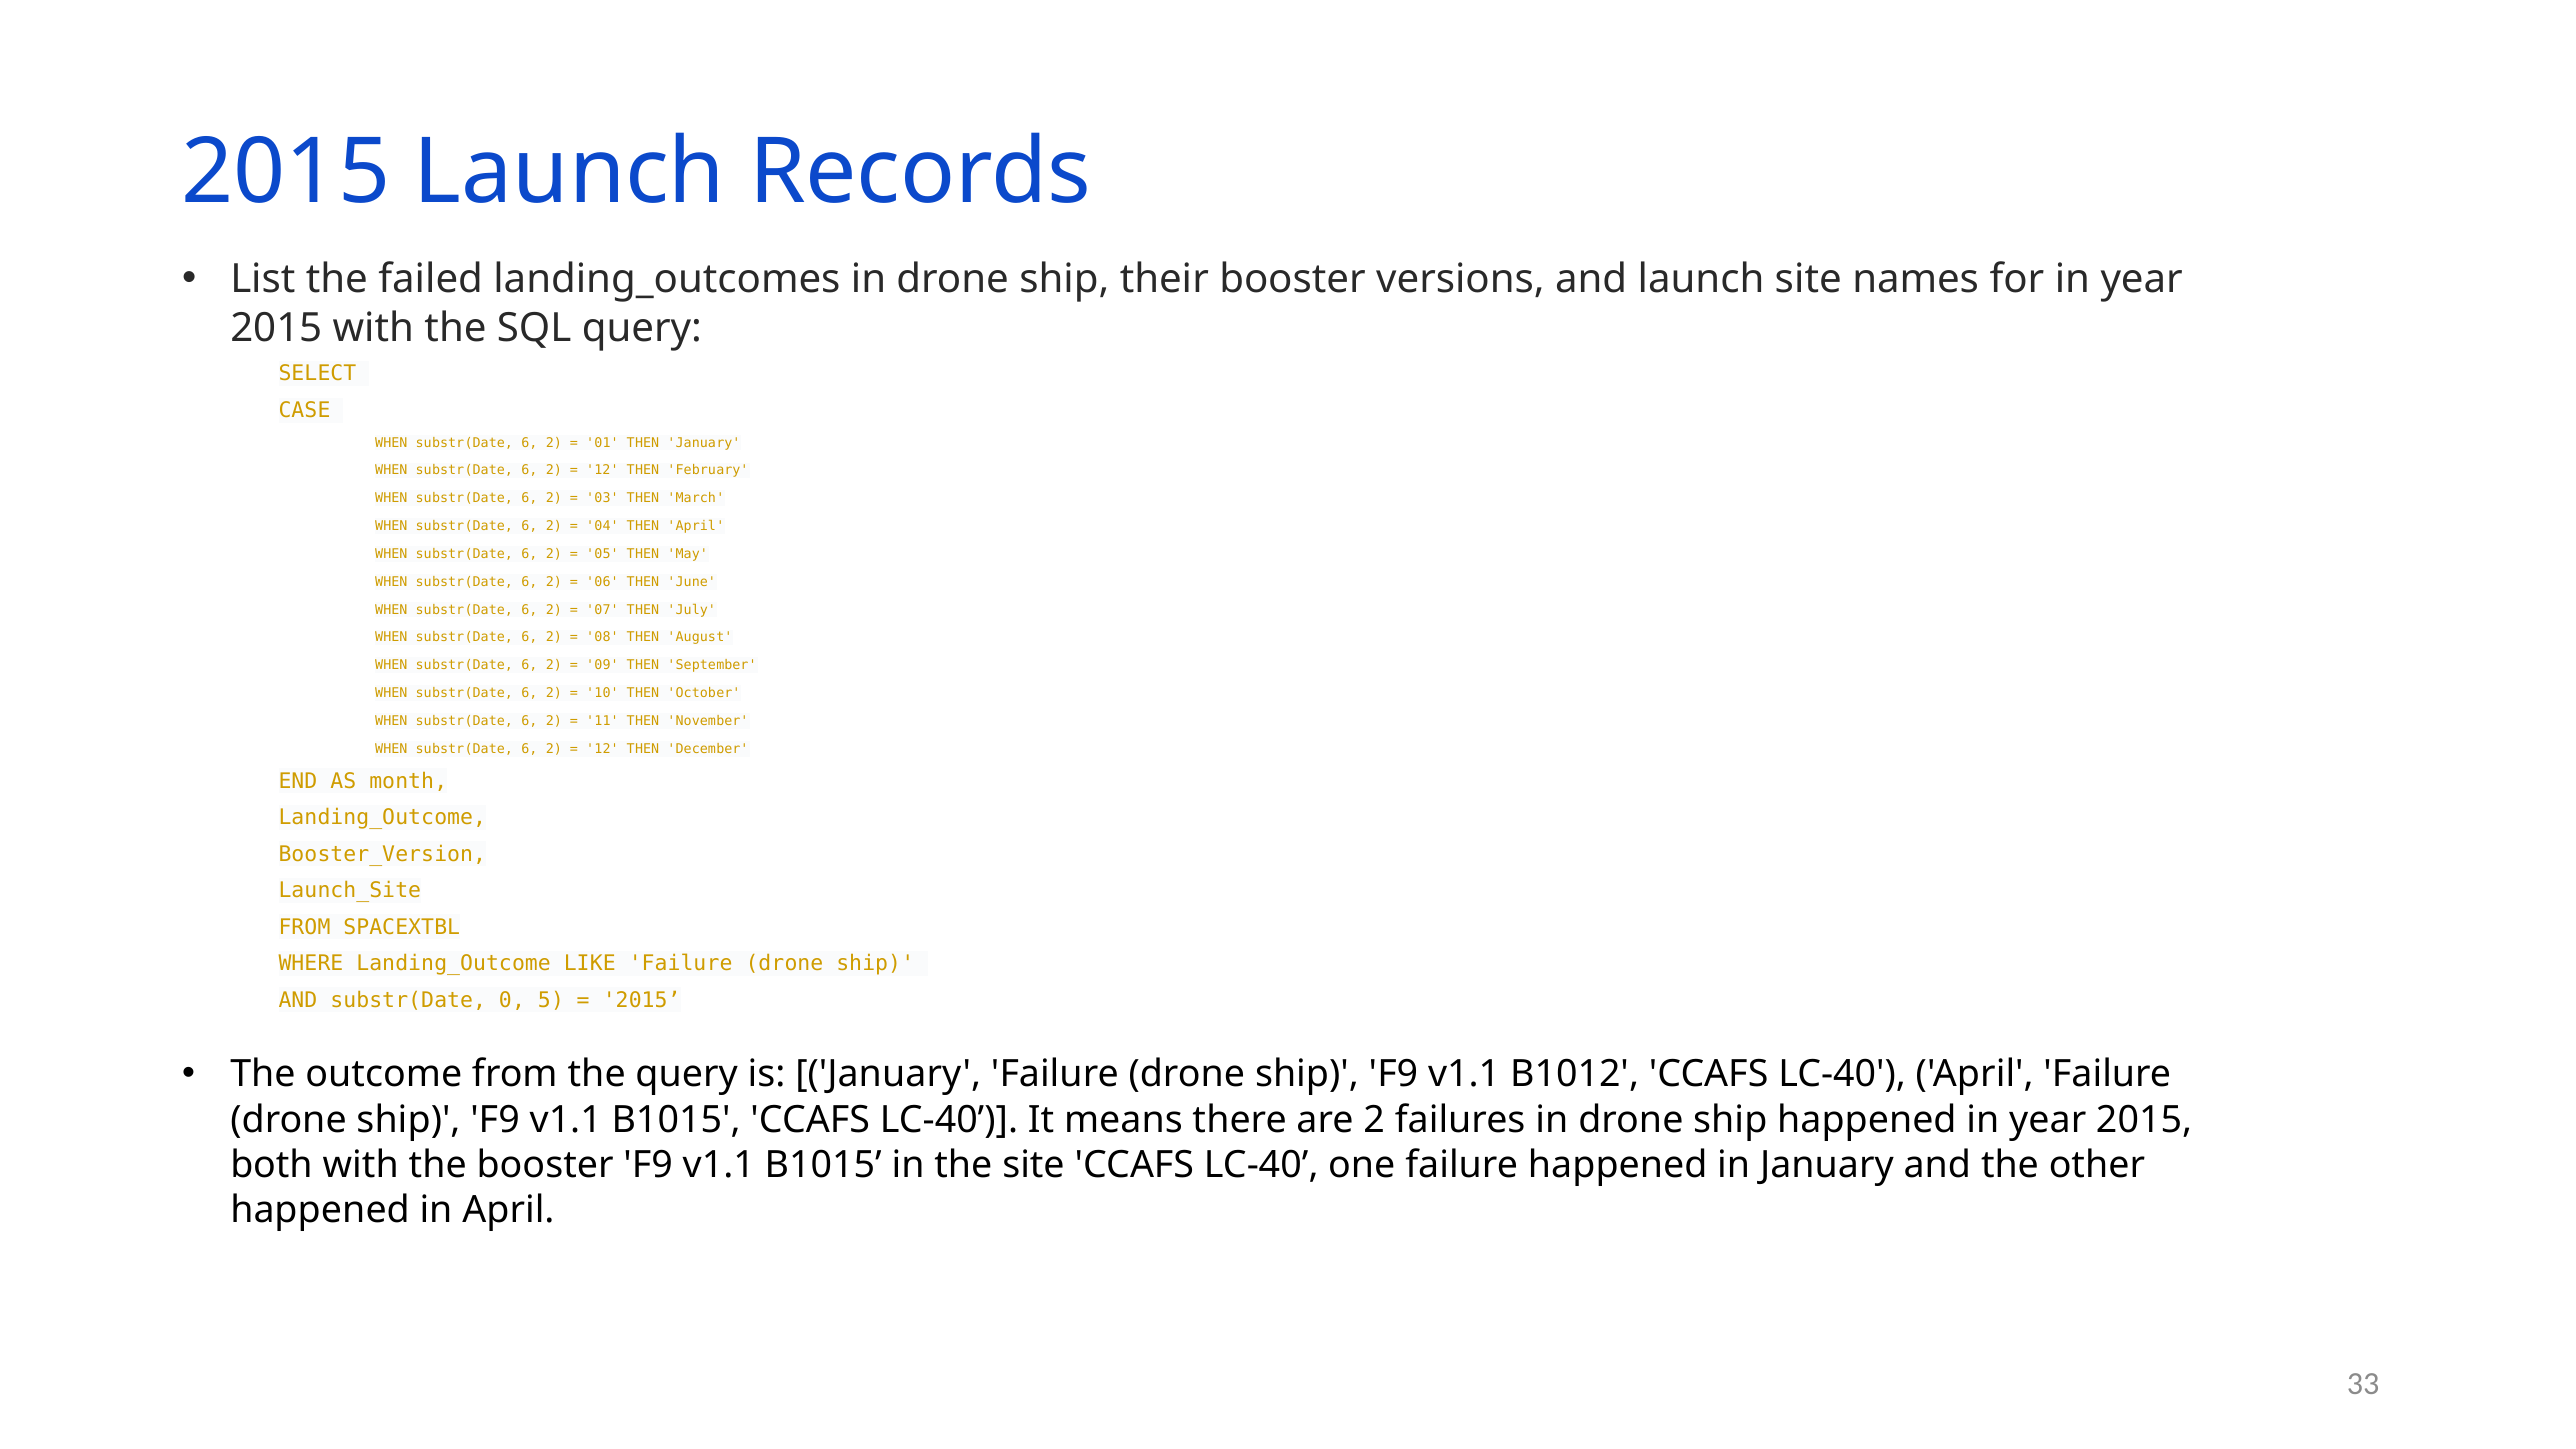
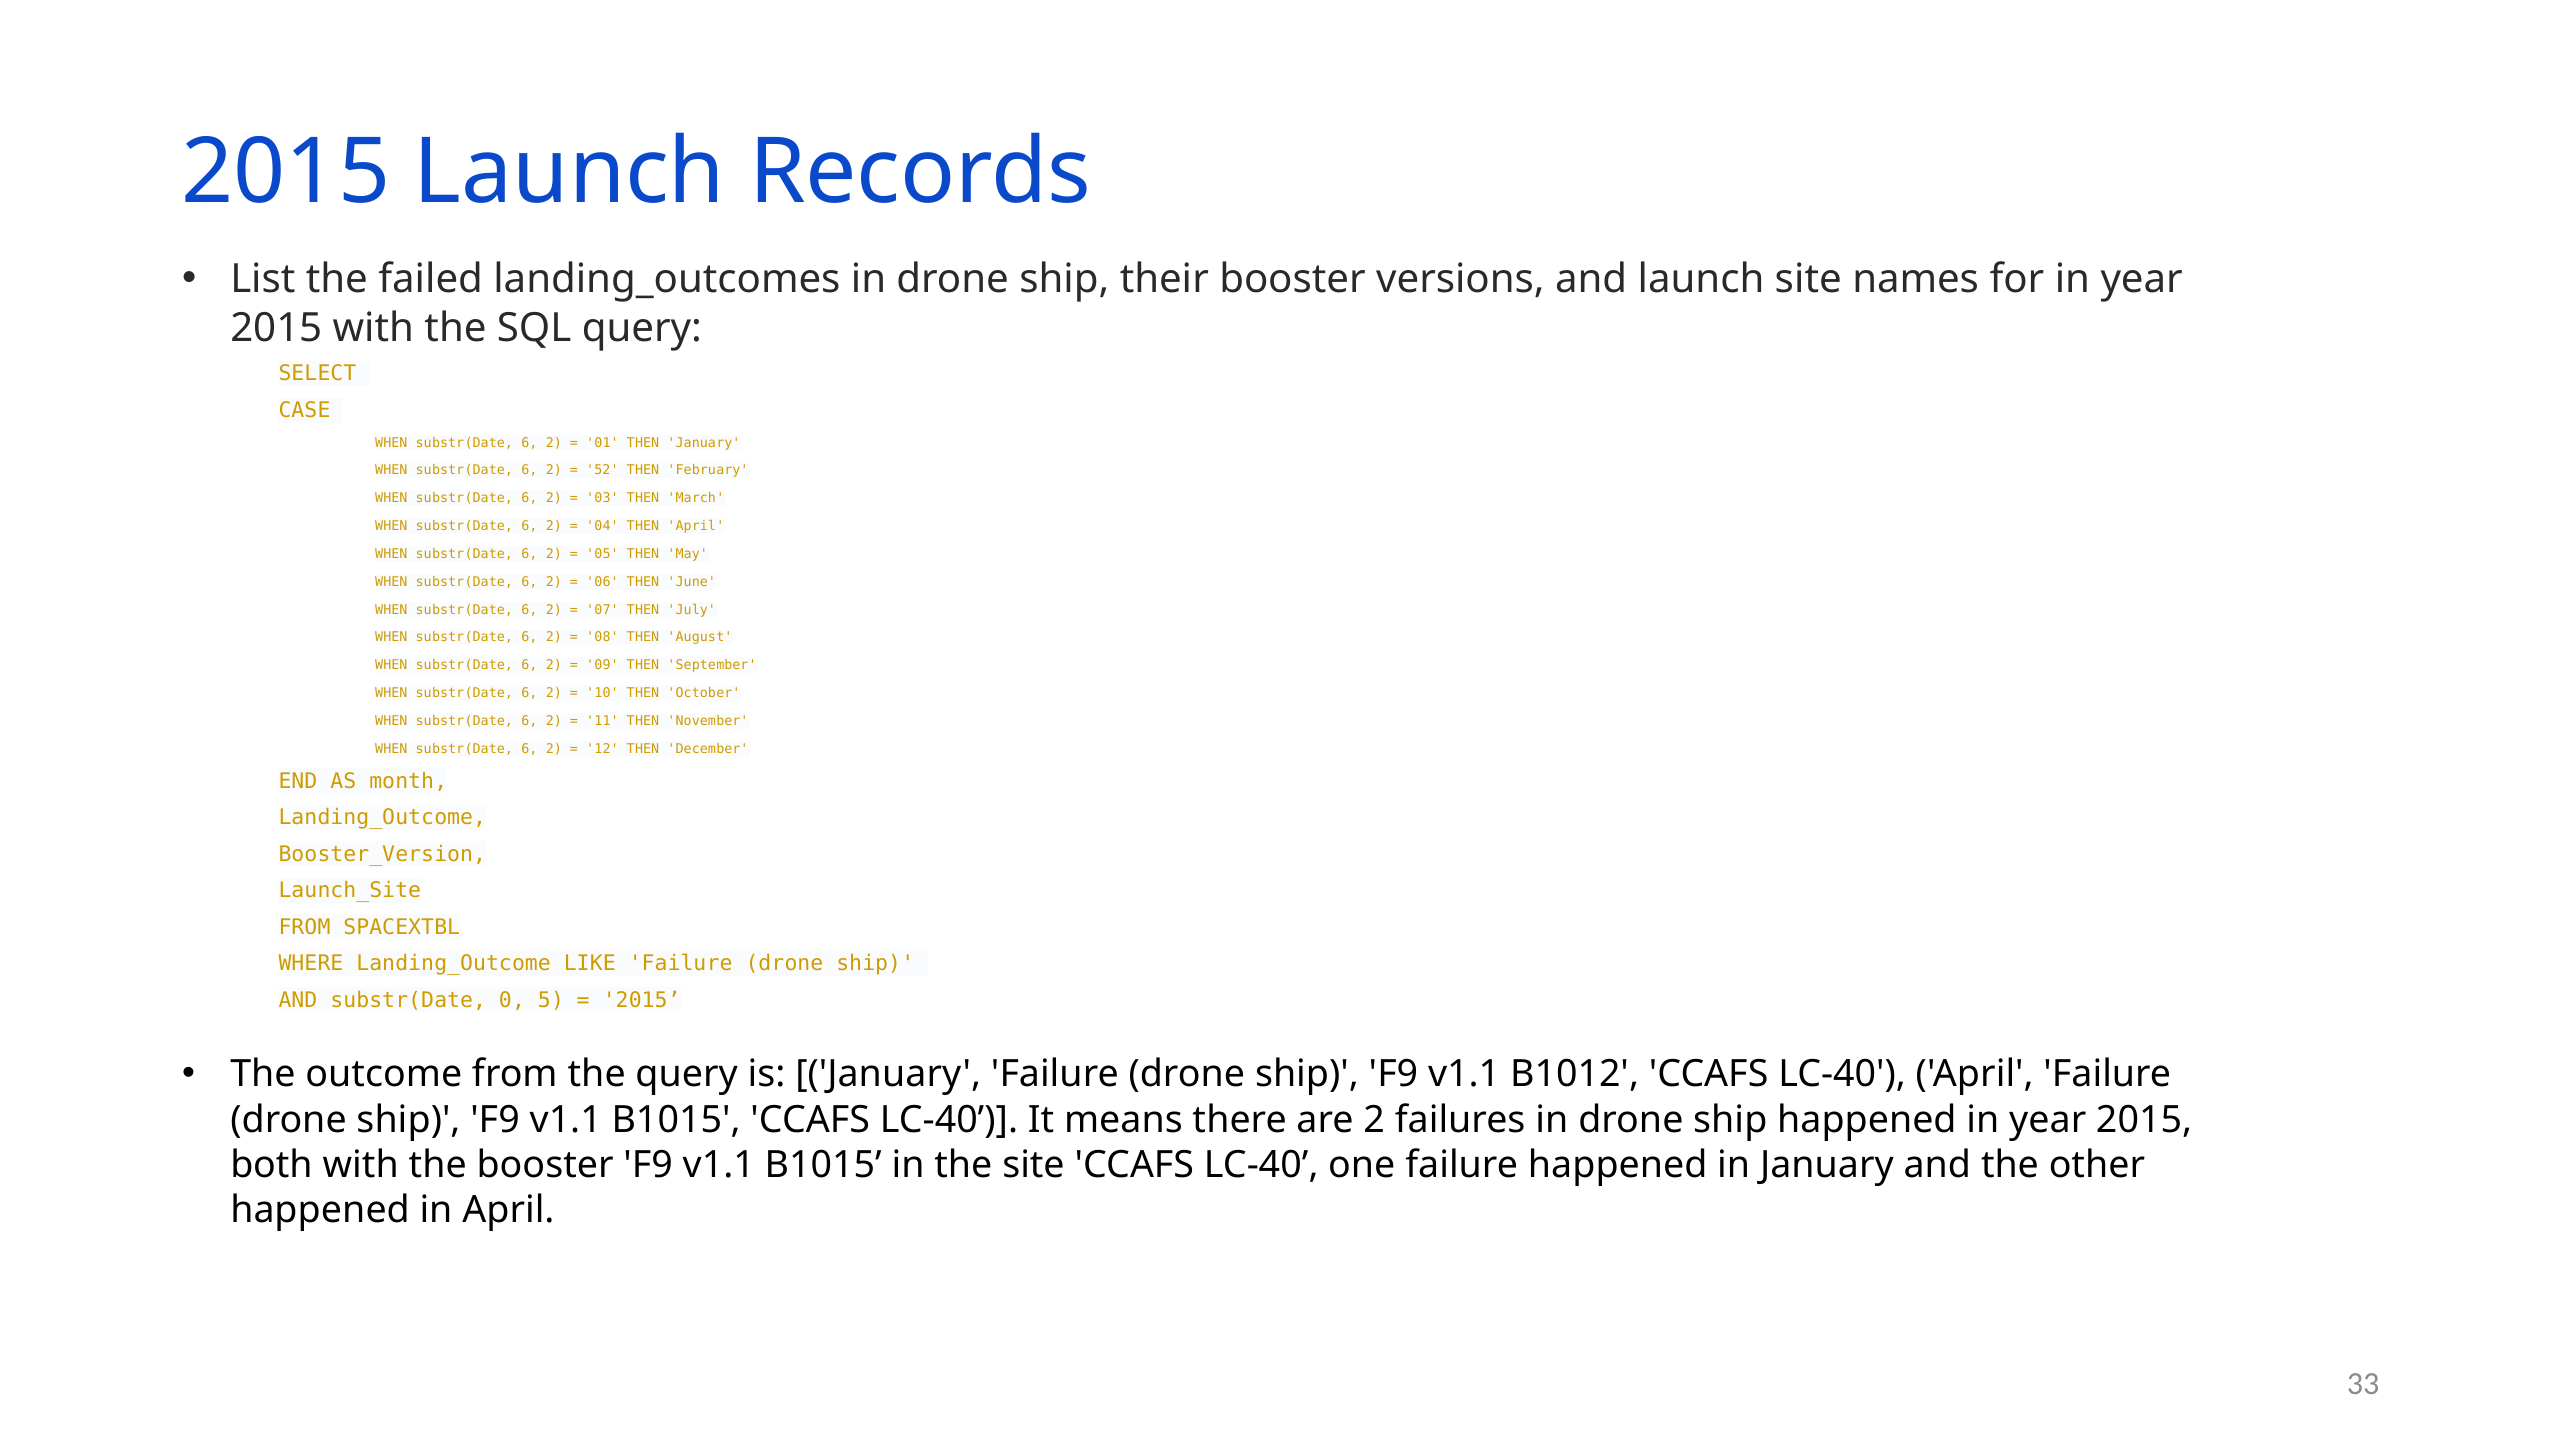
12 at (602, 471): 12 -> 52
